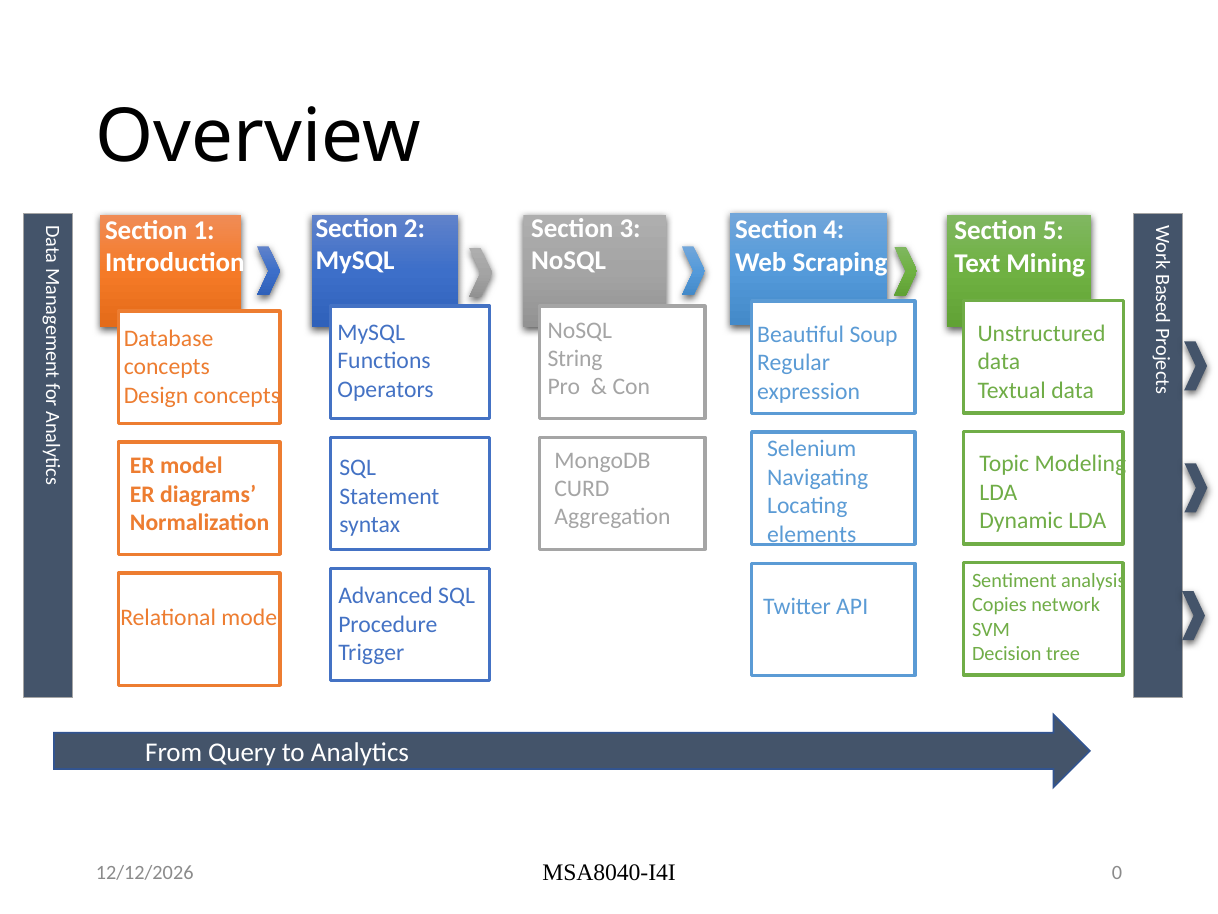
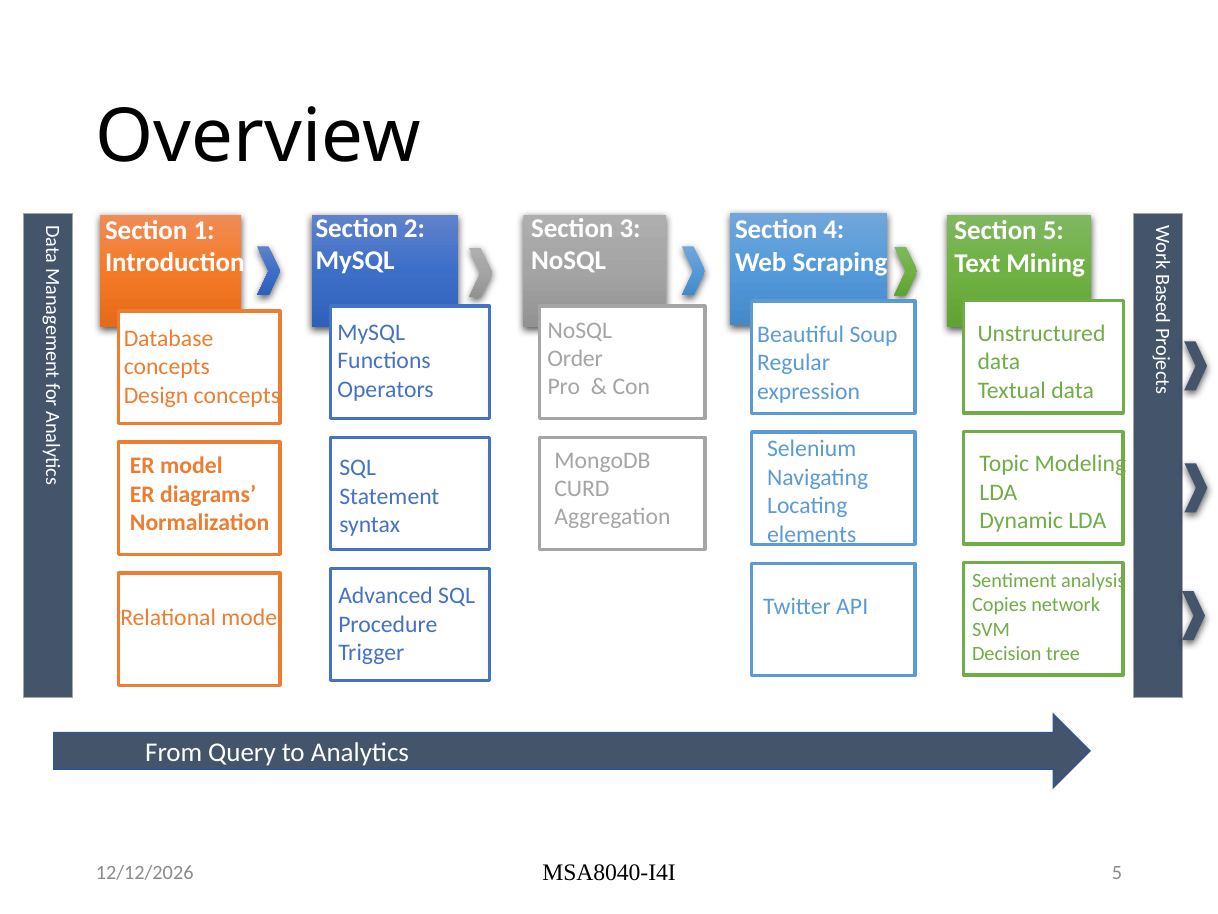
String: String -> Order
MSA8040-I4I 0: 0 -> 5
